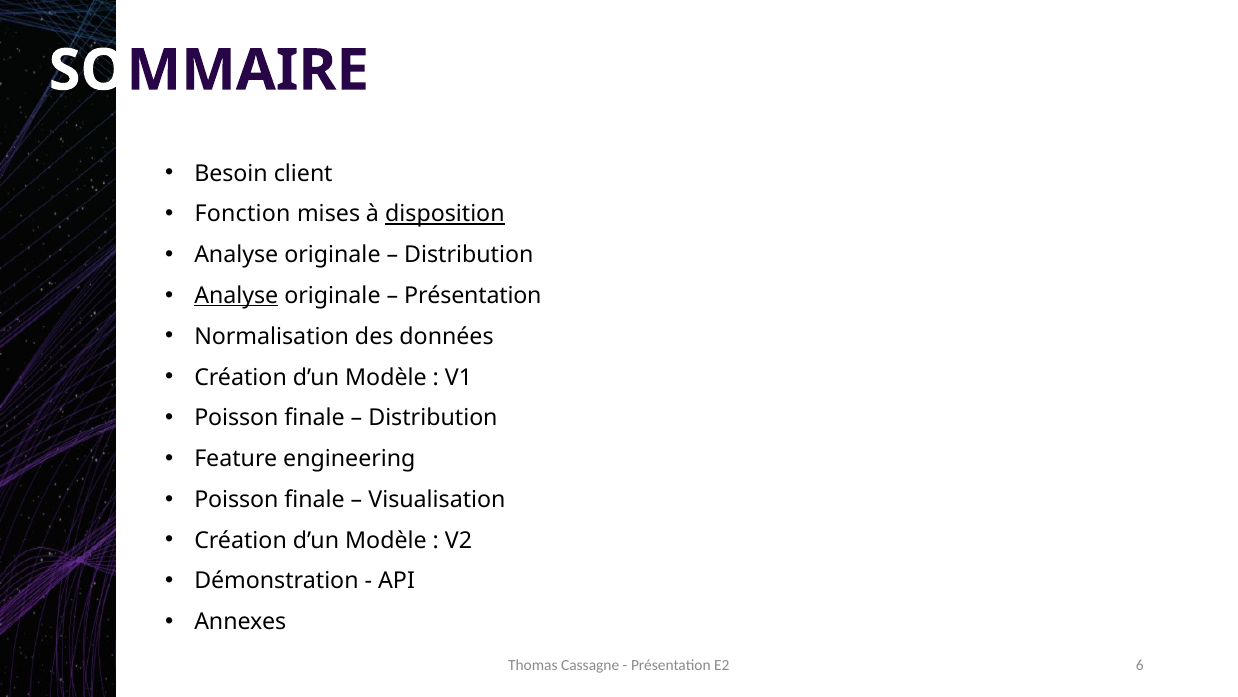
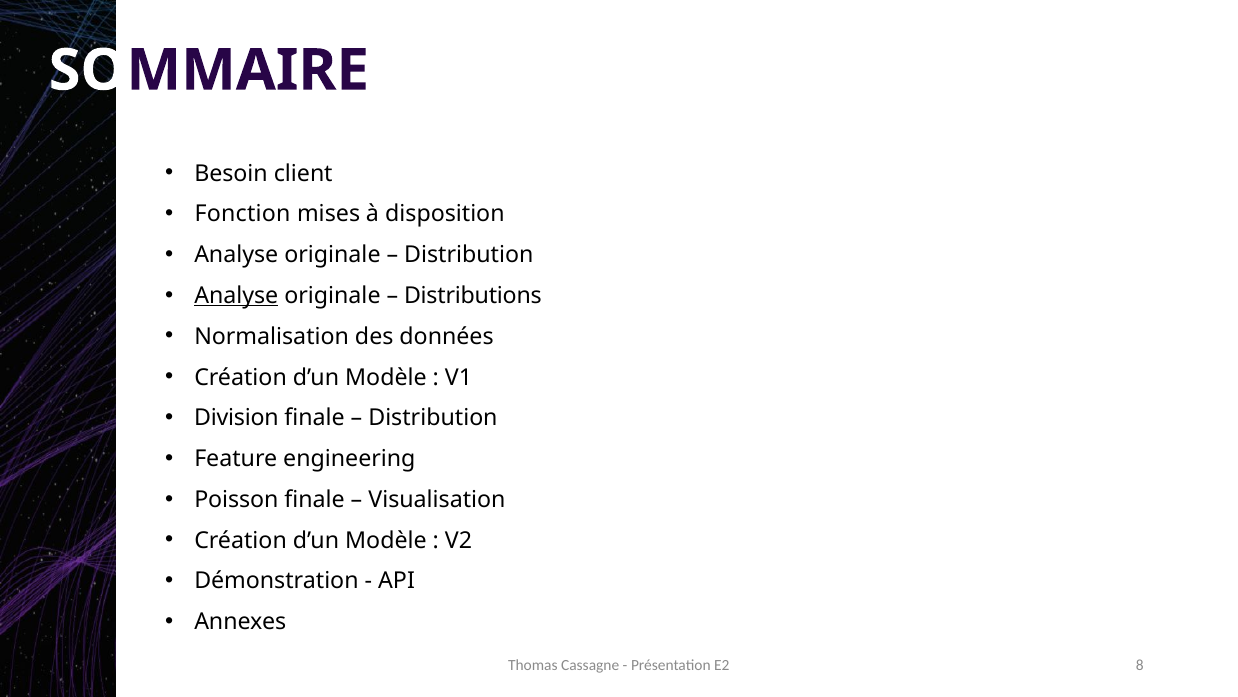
disposition underline: present -> none
Présentation at (473, 295): Présentation -> Distributions
Poisson at (236, 418): Poisson -> Division
6: 6 -> 8
